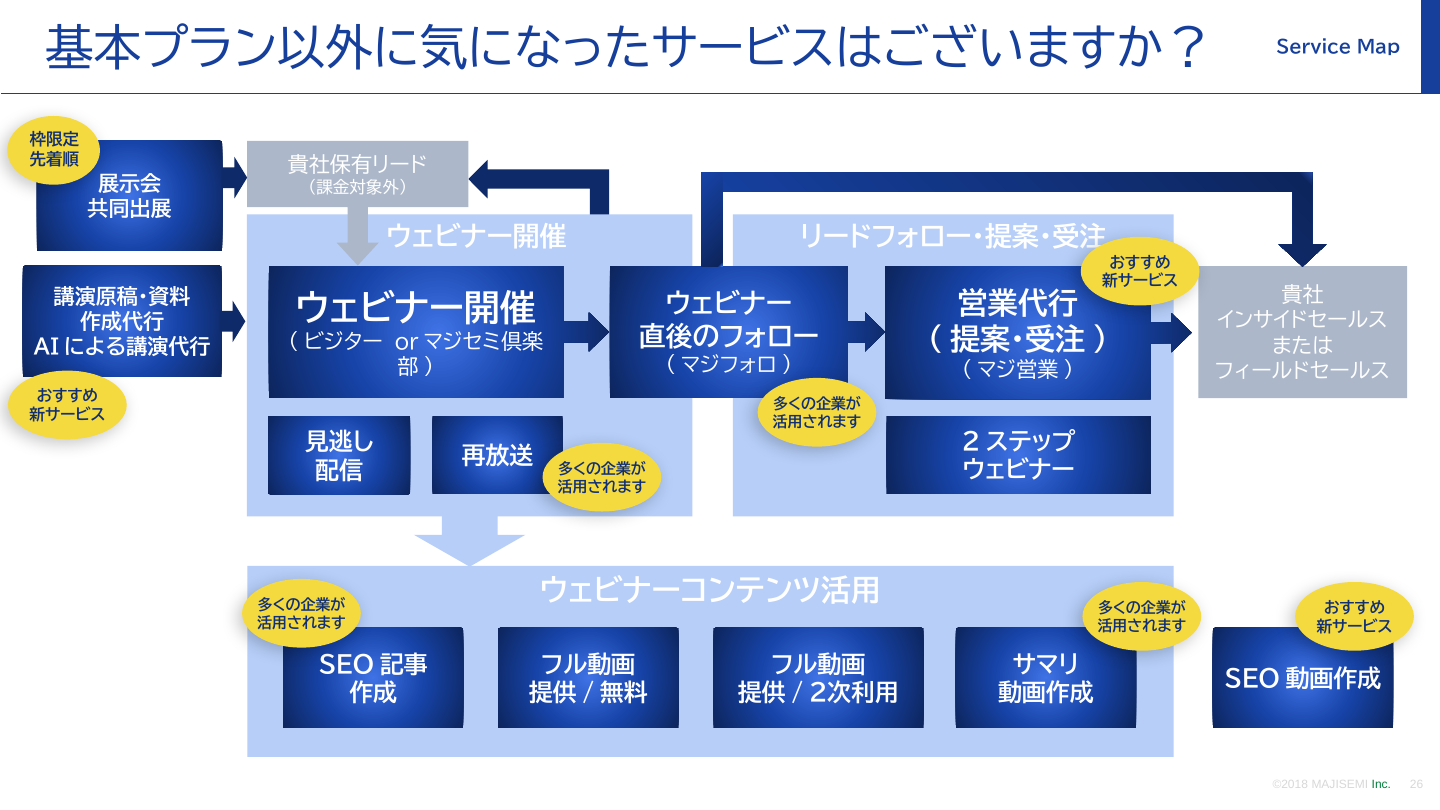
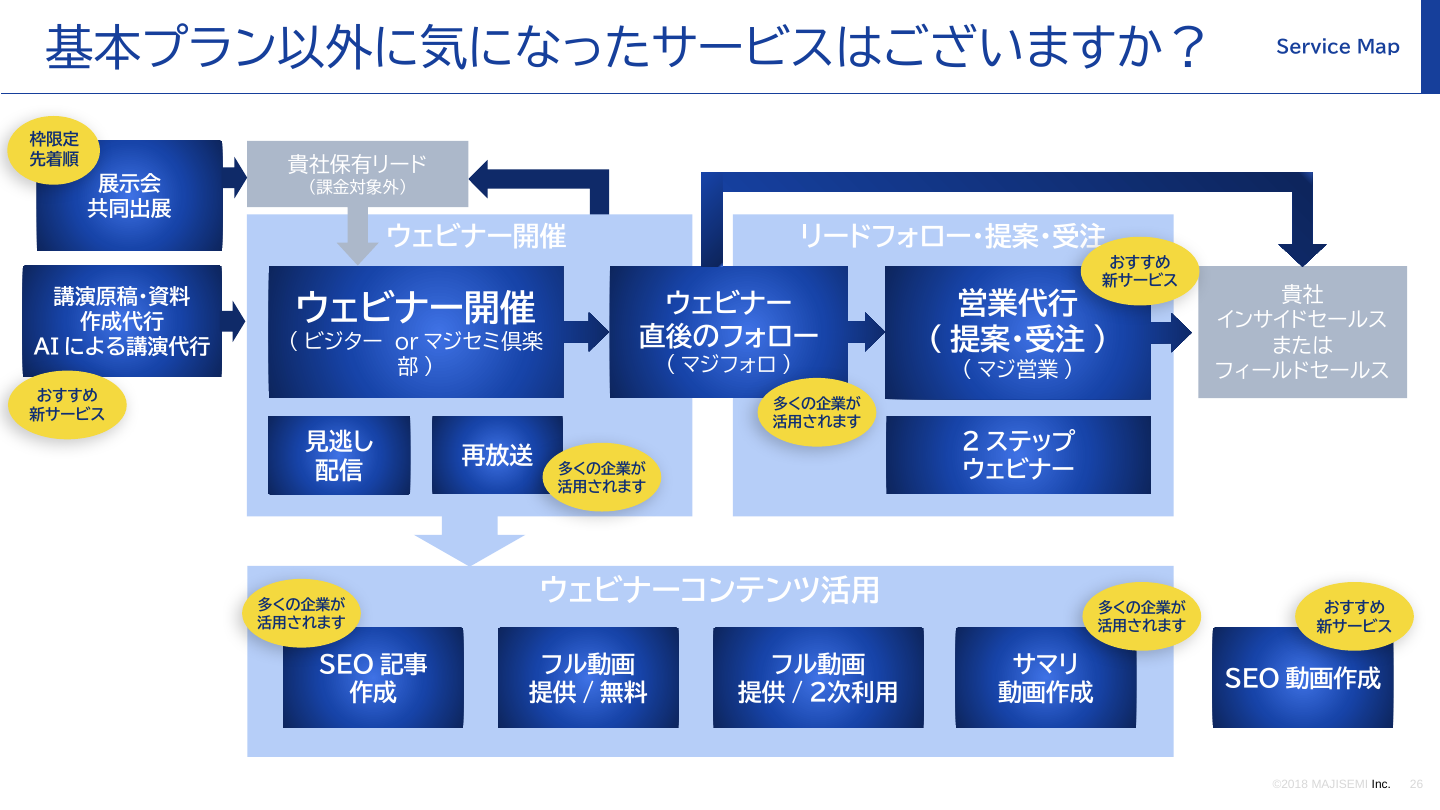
Inc colour: green -> black
